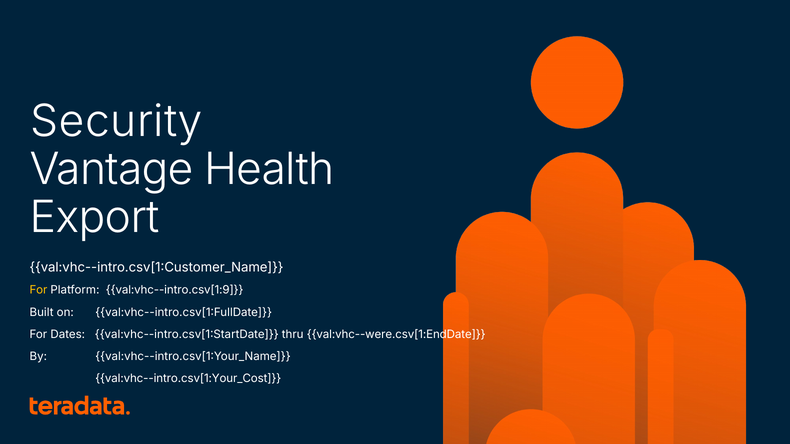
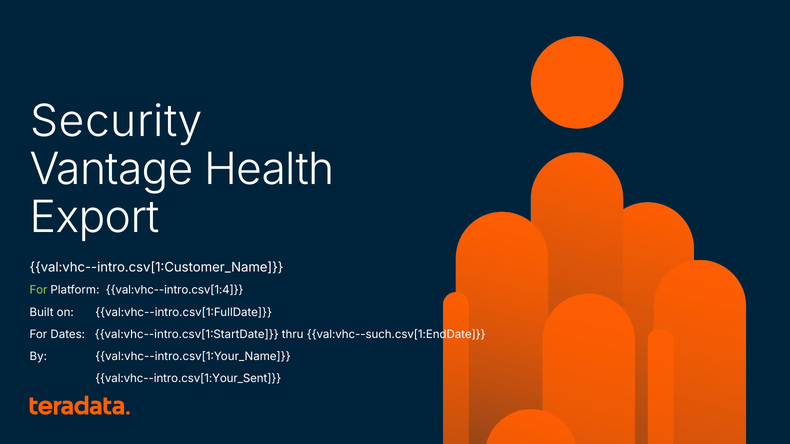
For at (38, 290) colour: yellow -> light green
val:vhc--intro.csv[1:9: val:vhc--intro.csv[1:9 -> val:vhc--intro.csv[1:4
val:vhc--were.csv[1:EndDate: val:vhc--were.csv[1:EndDate -> val:vhc--such.csv[1:EndDate
val:vhc--intro.csv[1:Your_Cost: val:vhc--intro.csv[1:Your_Cost -> val:vhc--intro.csv[1:Your_Sent
